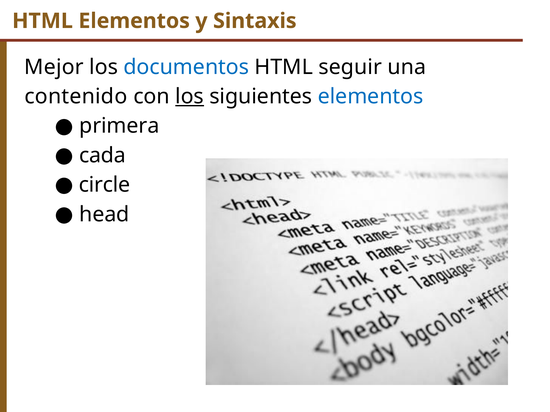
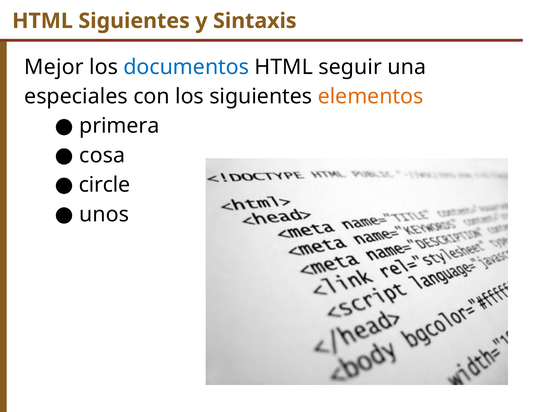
HTML Elementos: Elementos -> Siguientes
contenido: contenido -> especiales
los at (190, 97) underline: present -> none
elementos at (371, 97) colour: blue -> orange
cada: cada -> cosa
head: head -> unos
